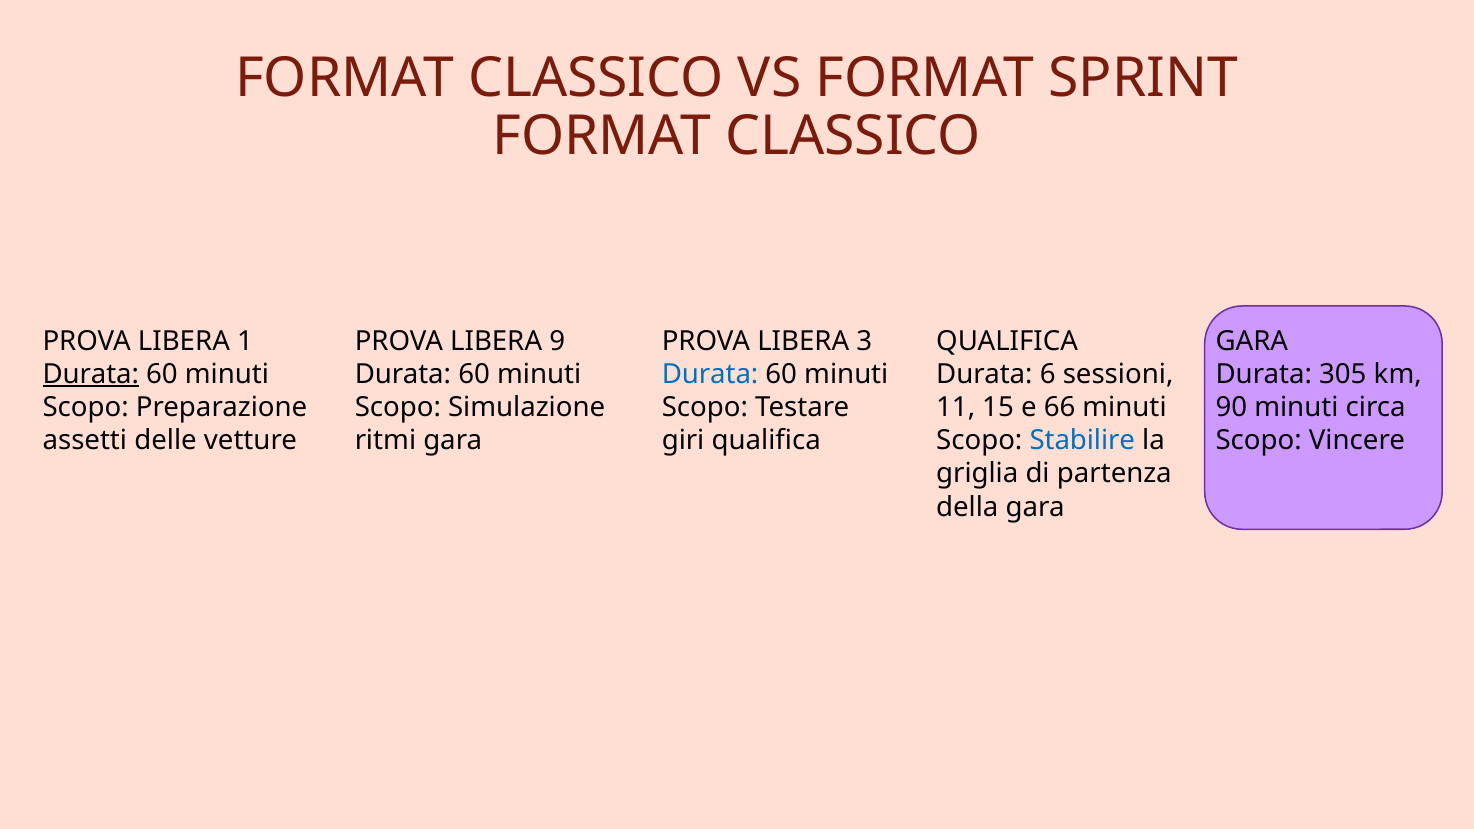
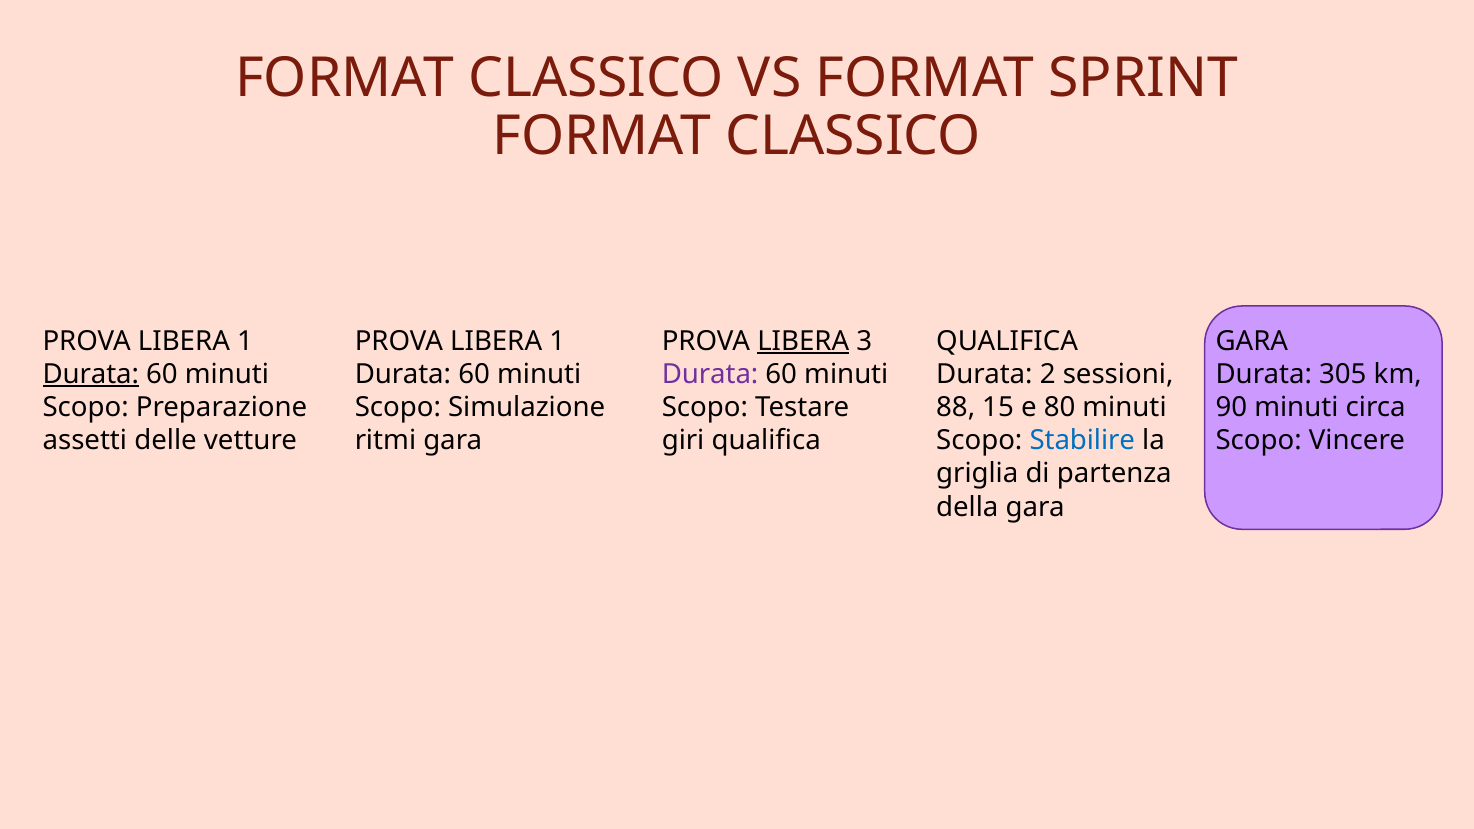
9 at (557, 341): 9 -> 1
LIBERA at (803, 341) underline: none -> present
Durata at (710, 374) colour: blue -> purple
6: 6 -> 2
11: 11 -> 88
66: 66 -> 80
